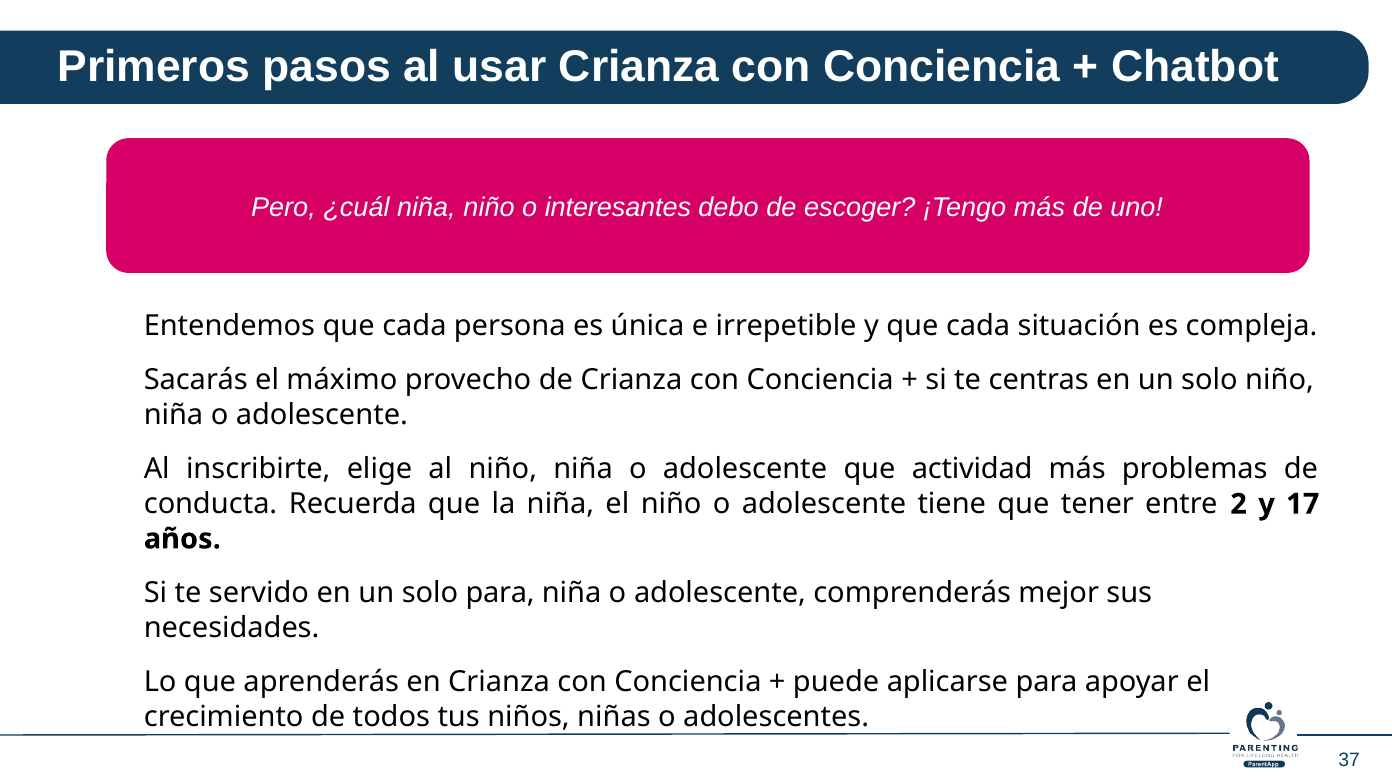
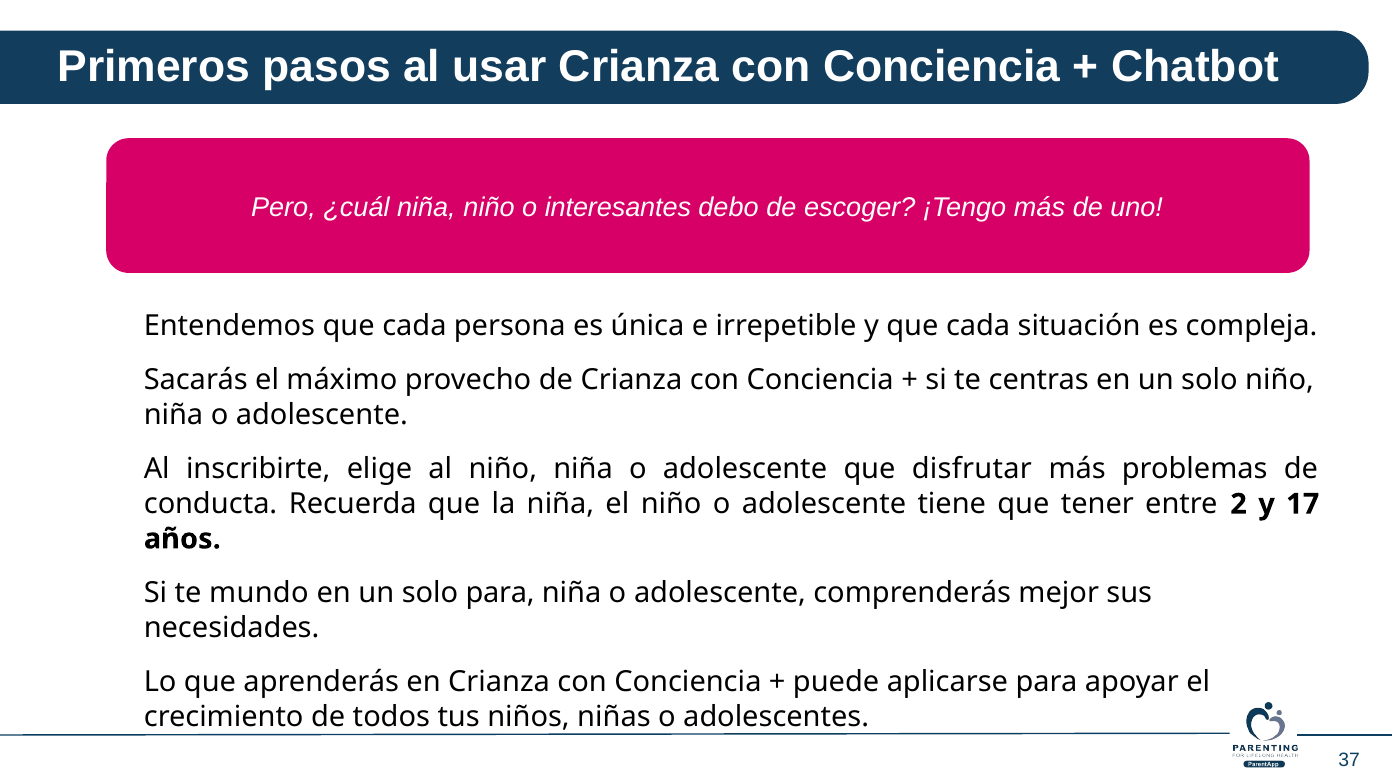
actividad: actividad -> disfrutar
servido: servido -> mundo
